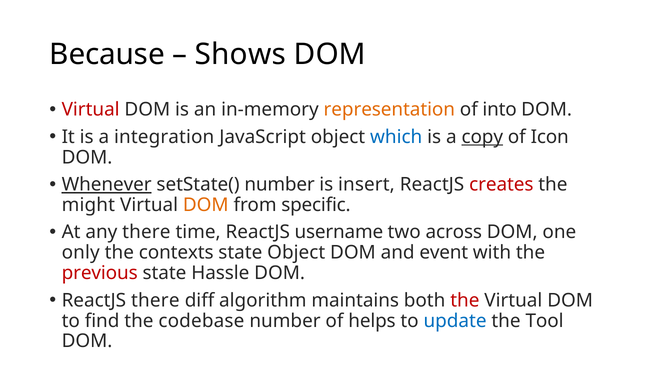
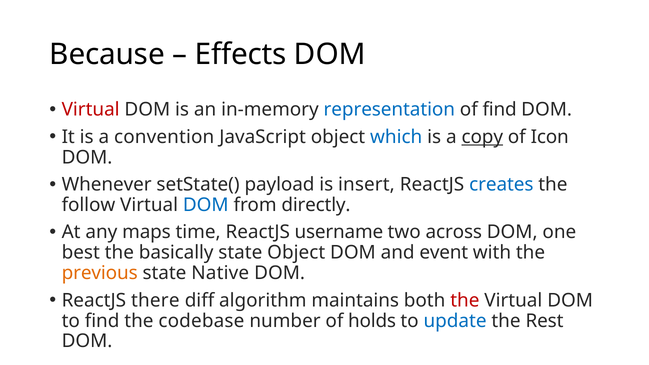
Shows: Shows -> Effects
representation colour: orange -> blue
of into: into -> find
integration: integration -> convention
Whenever underline: present -> none
setState( number: number -> payload
creates colour: red -> blue
might: might -> follow
DOM at (206, 205) colour: orange -> blue
specific: specific -> directly
any there: there -> maps
only: only -> best
contexts: contexts -> basically
previous colour: red -> orange
Hassle: Hassle -> Native
helps: helps -> holds
Tool: Tool -> Rest
